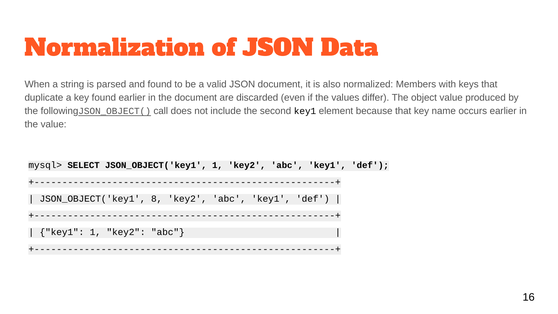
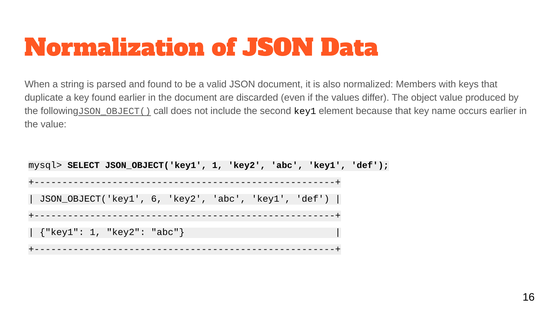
8: 8 -> 6
